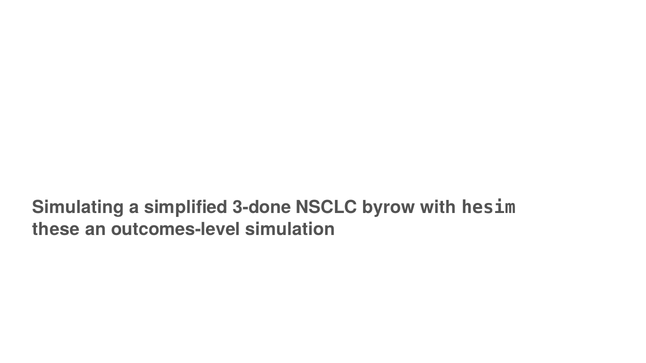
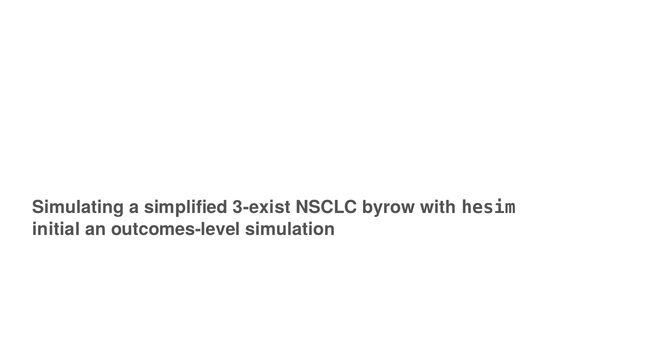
3-done: 3-done -> 3-exist
these: these -> initial
